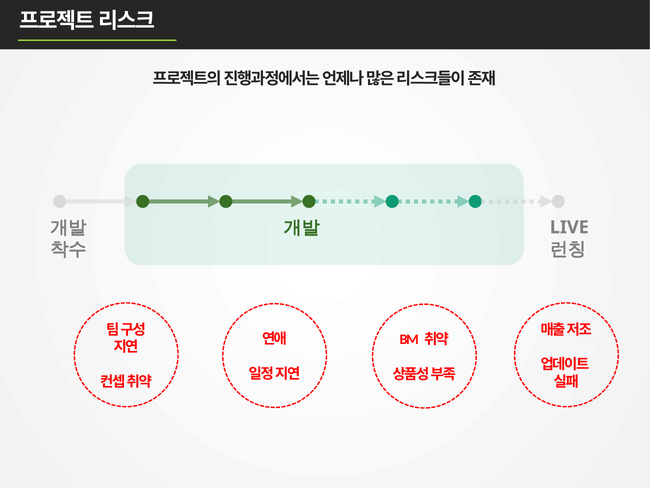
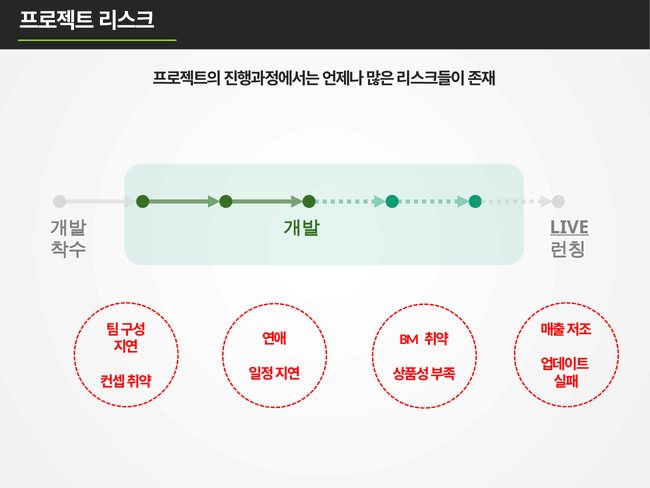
LIVE underline: none -> present
